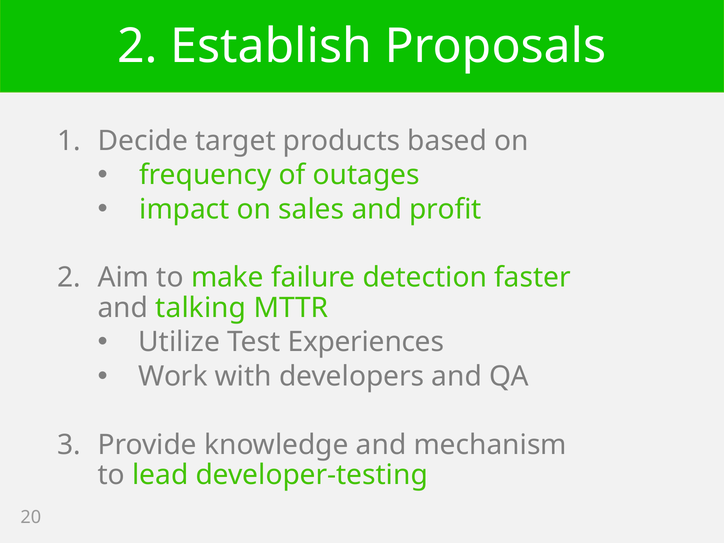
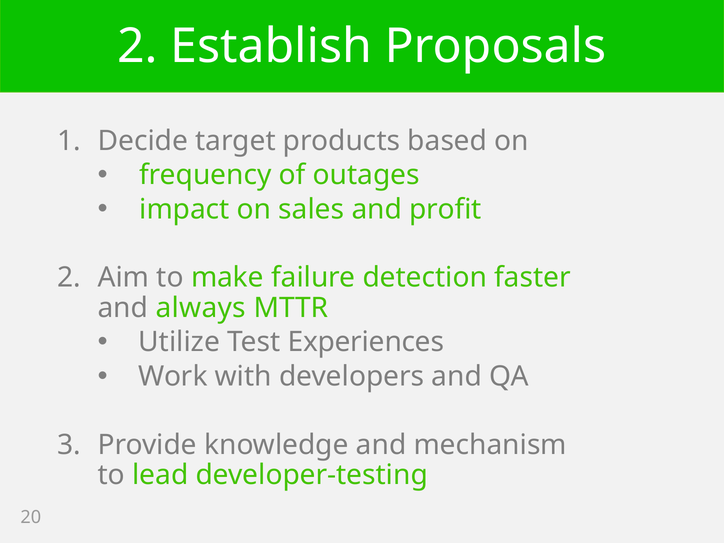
talking: talking -> always
